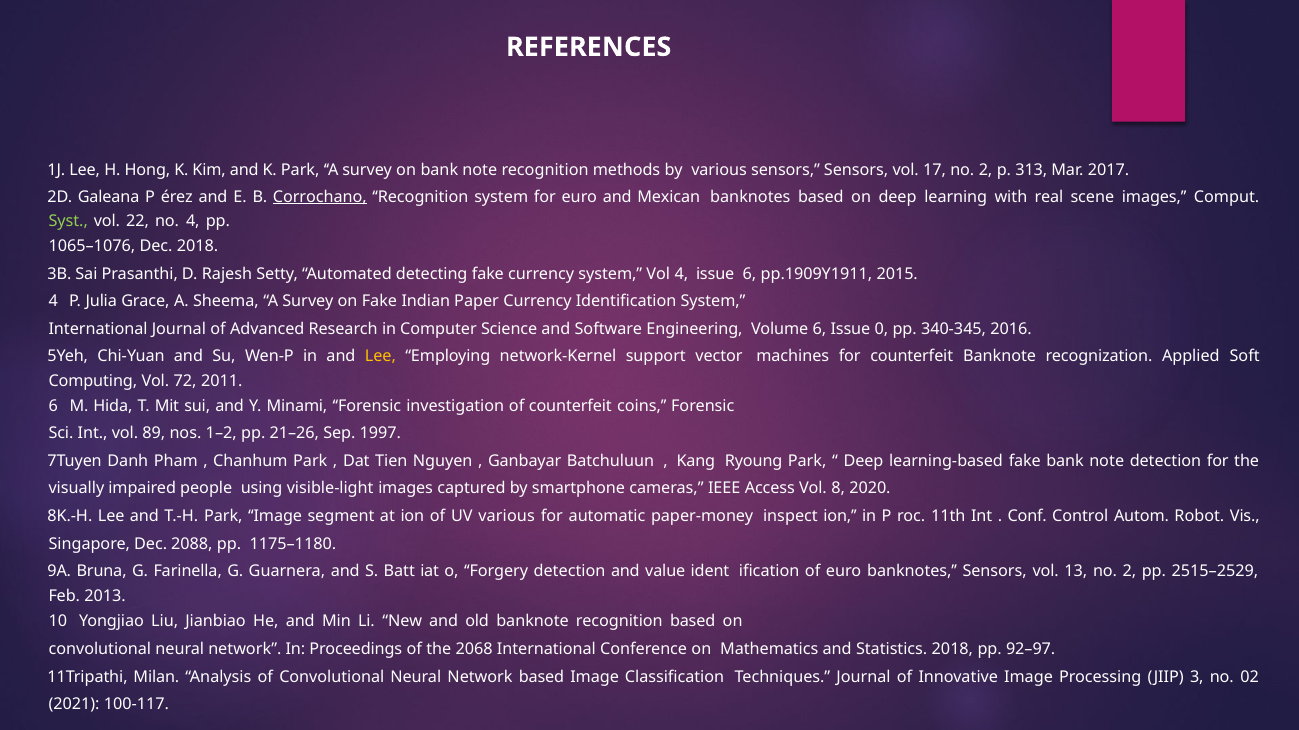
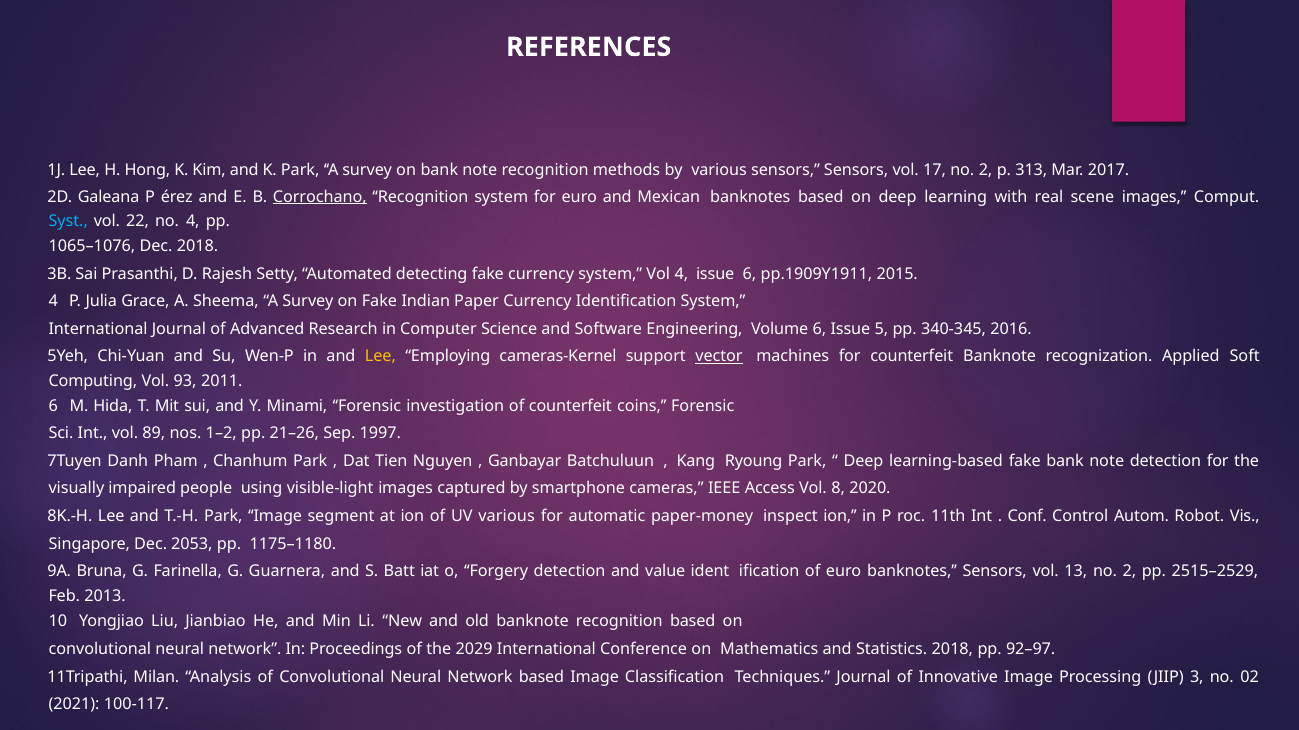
Syst colour: light green -> light blue
0: 0 -> 5
network-Kernel: network-Kernel -> cameras-Kernel
vector underline: none -> present
72: 72 -> 93
2088: 2088 -> 2053
2068: 2068 -> 2029
